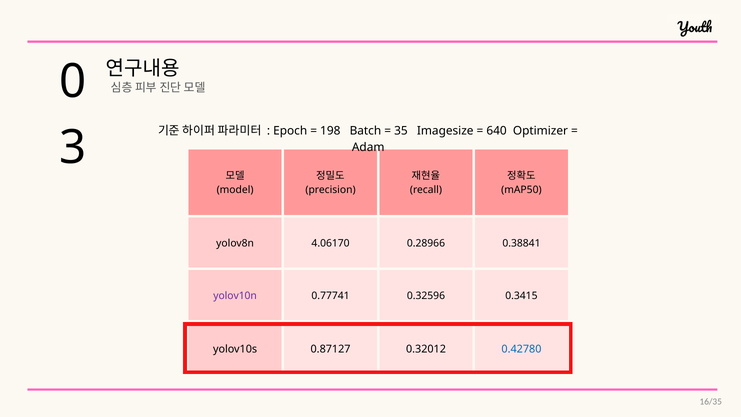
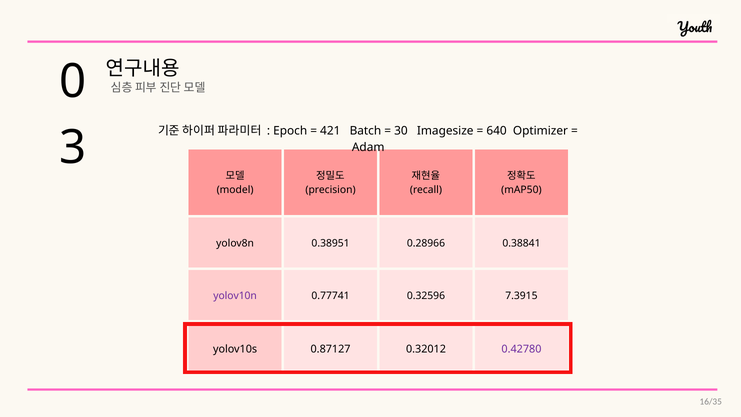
198: 198 -> 421
35: 35 -> 30
4.06170: 4.06170 -> 0.38951
0.3415: 0.3415 -> 7.3915
0.42780 colour: blue -> purple
